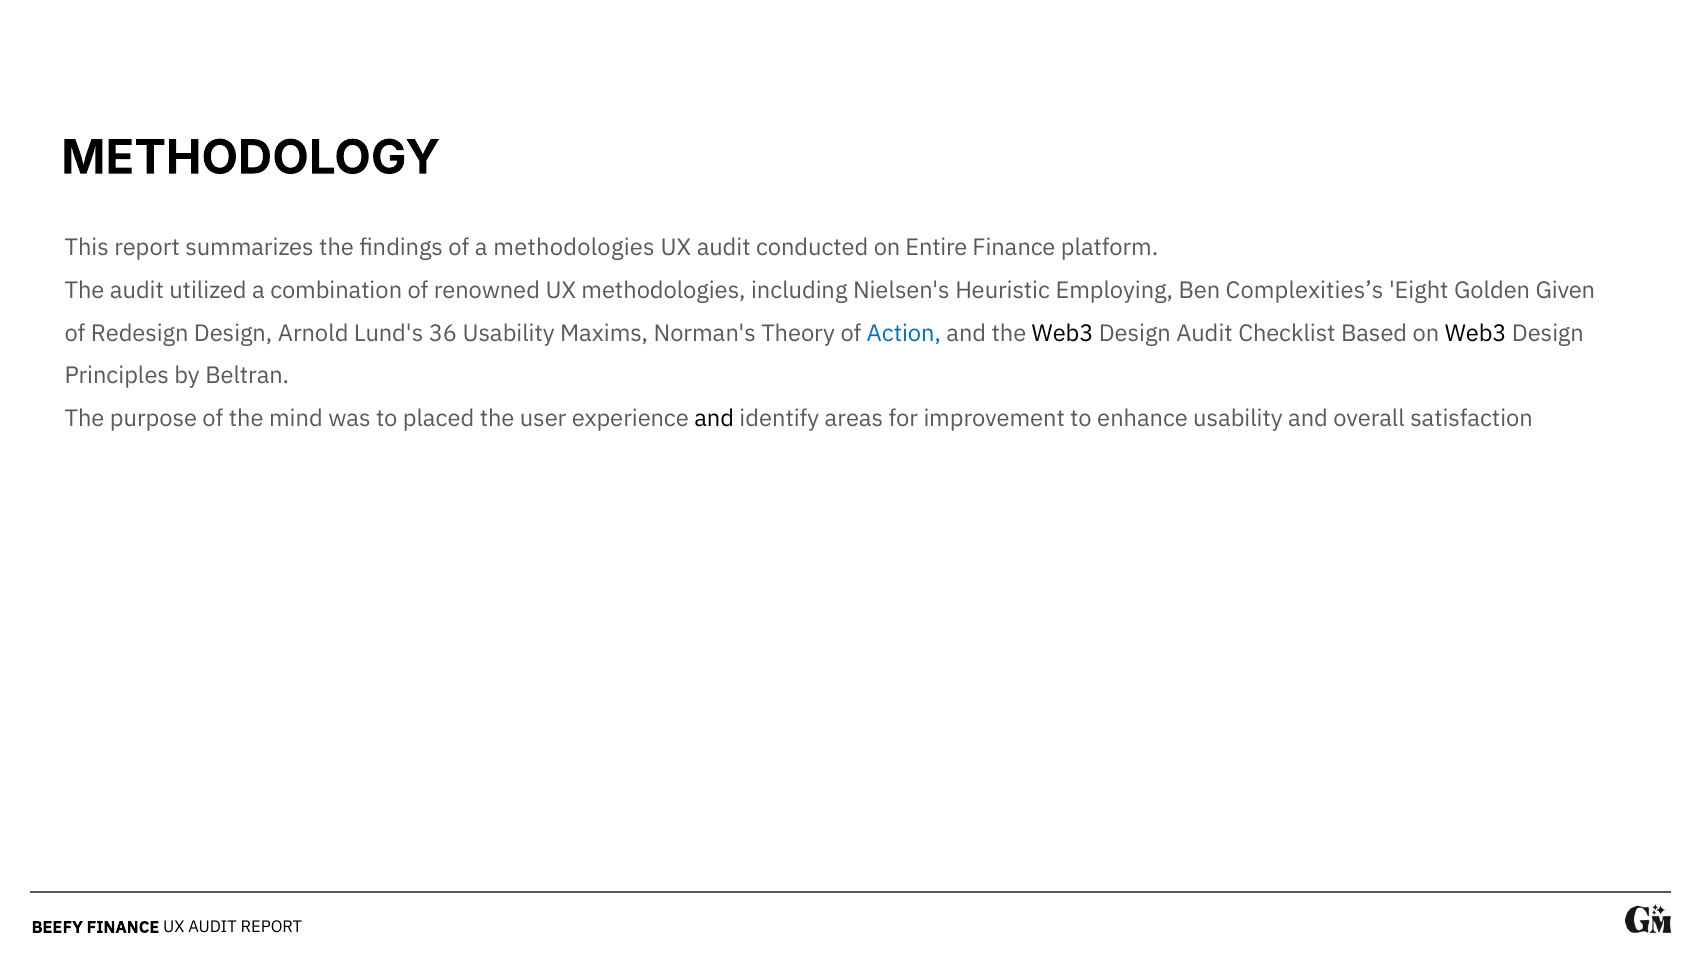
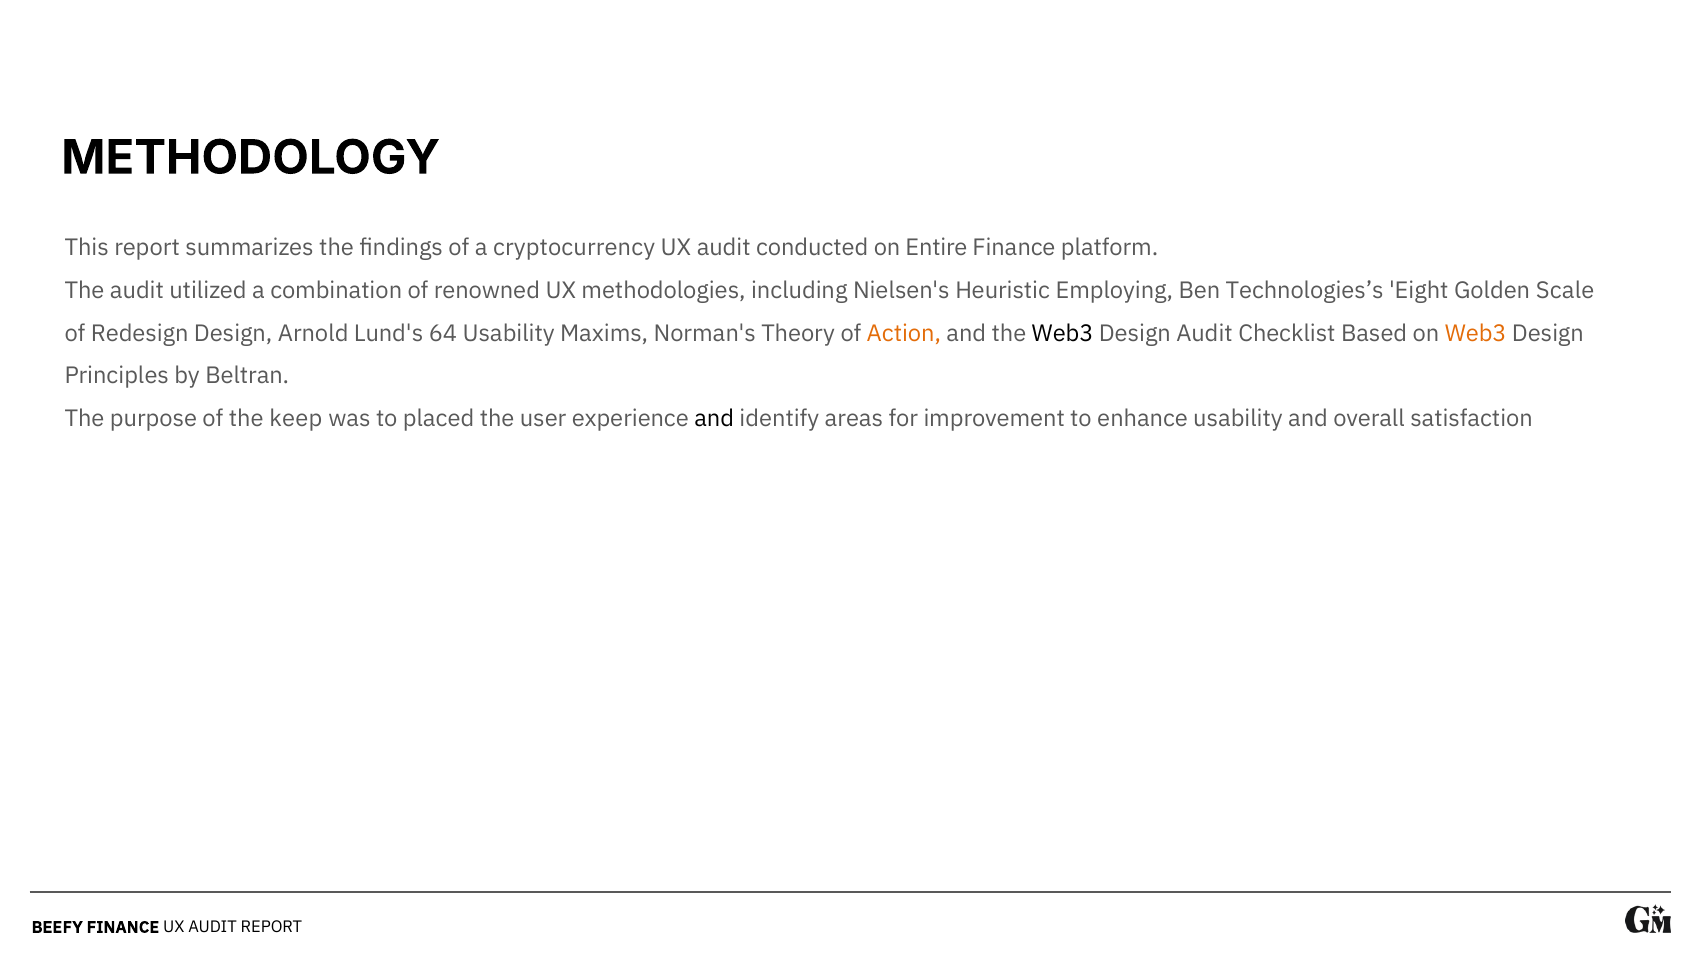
a methodologies: methodologies -> cryptocurrency
Complexities’s: Complexities’s -> Technologies’s
Given: Given -> Scale
36: 36 -> 64
Action colour: blue -> orange
Web3 at (1476, 333) colour: black -> orange
mind: mind -> keep
